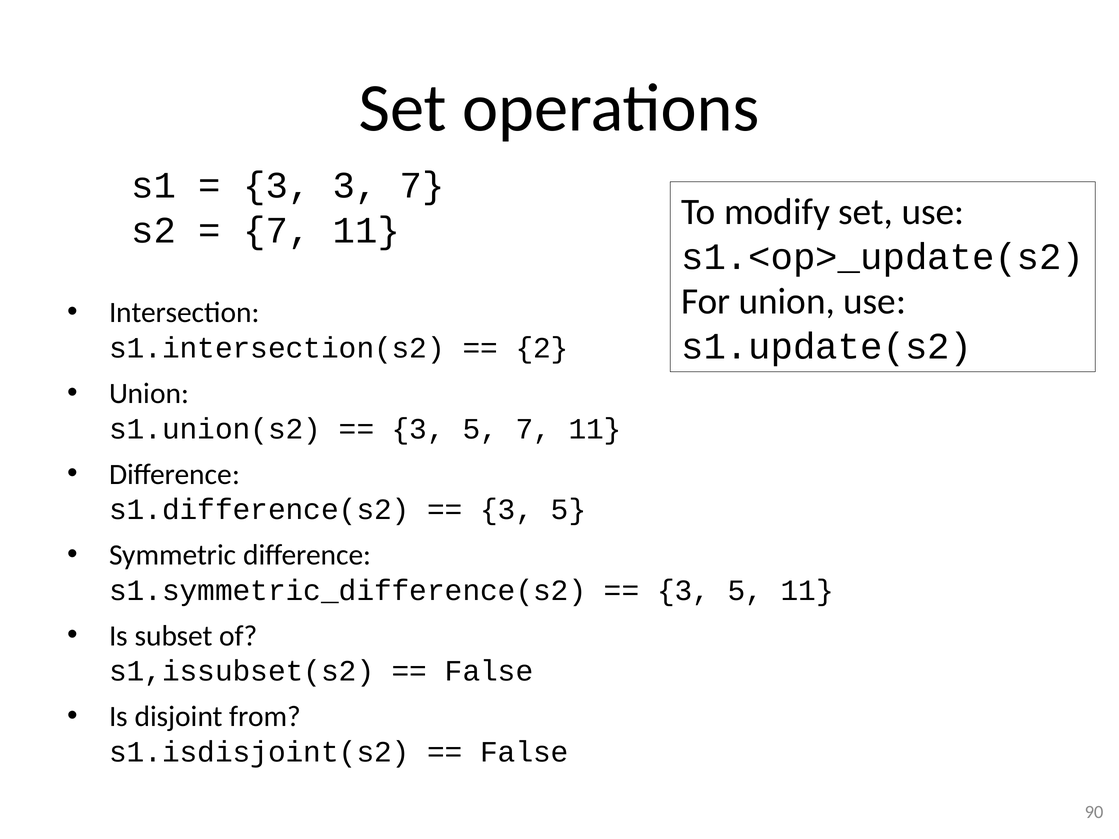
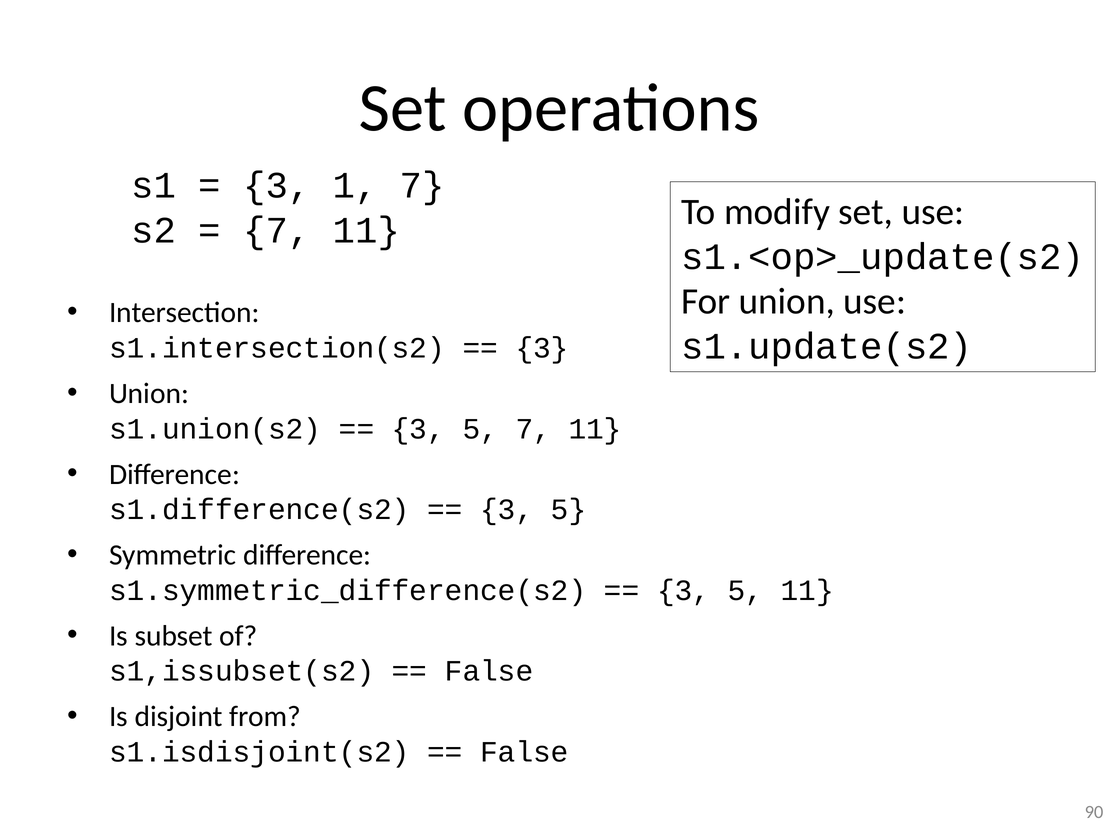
3 3: 3 -> 1
2 at (542, 348): 2 -> 3
